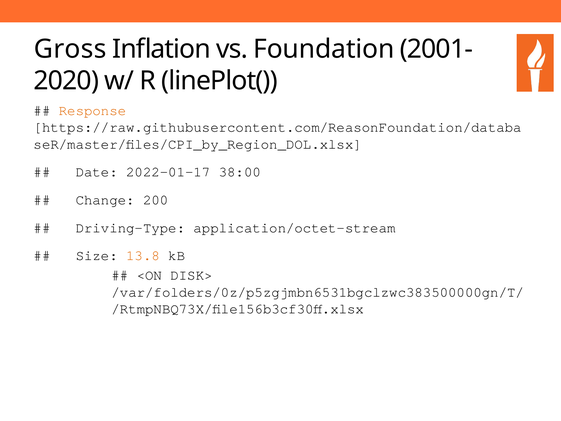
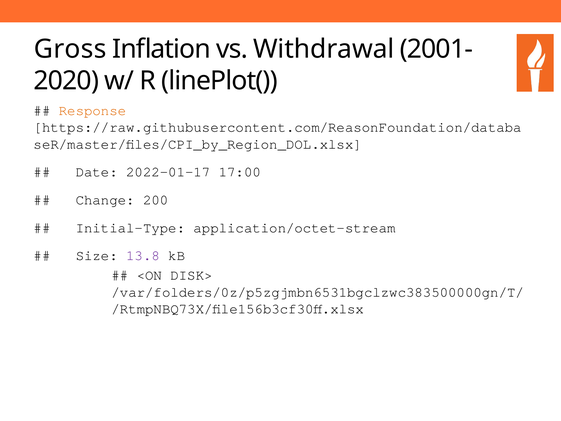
Foundation: Foundation -> Withdrawal
38:00: 38:00 -> 17:00
Driving-Type: Driving-Type -> Initial-Type
13.8 colour: orange -> purple
